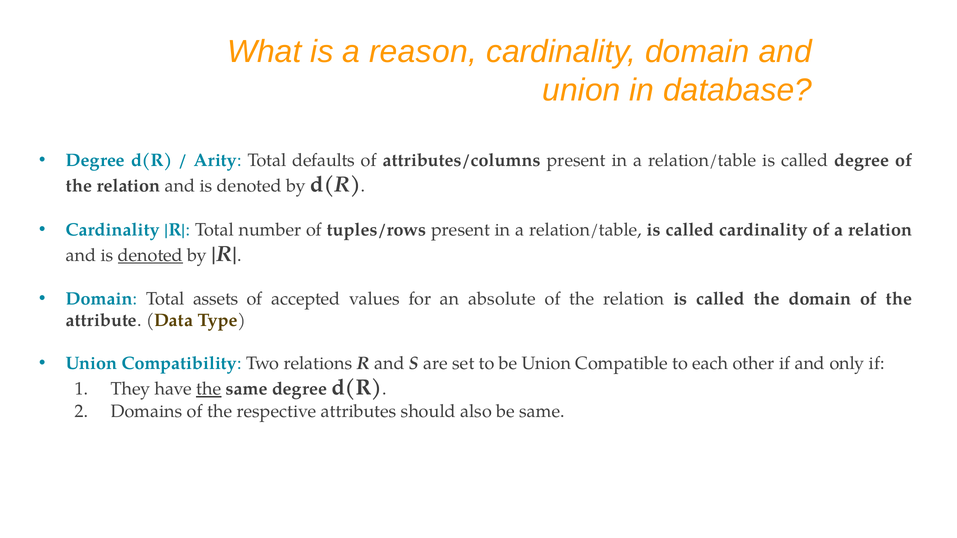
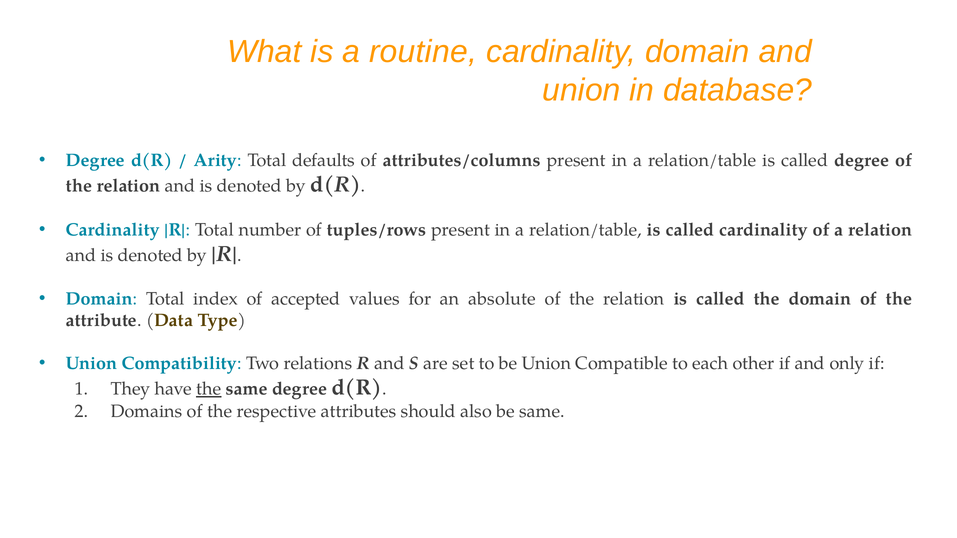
reason: reason -> routine
denoted at (150, 255) underline: present -> none
assets: assets -> index
